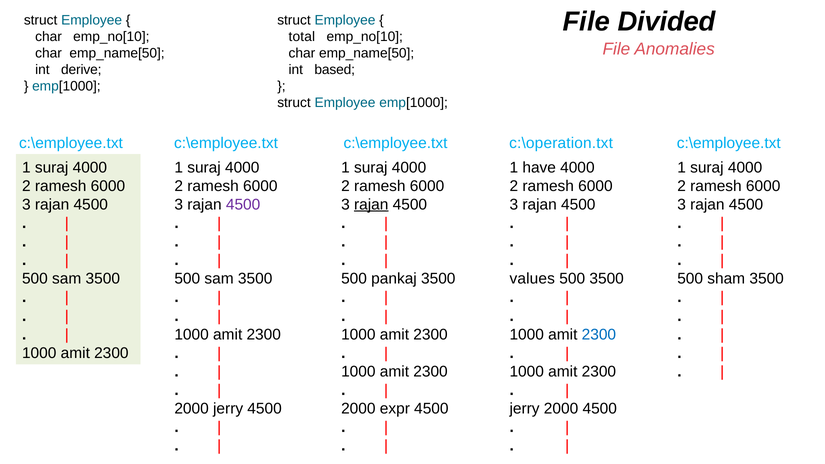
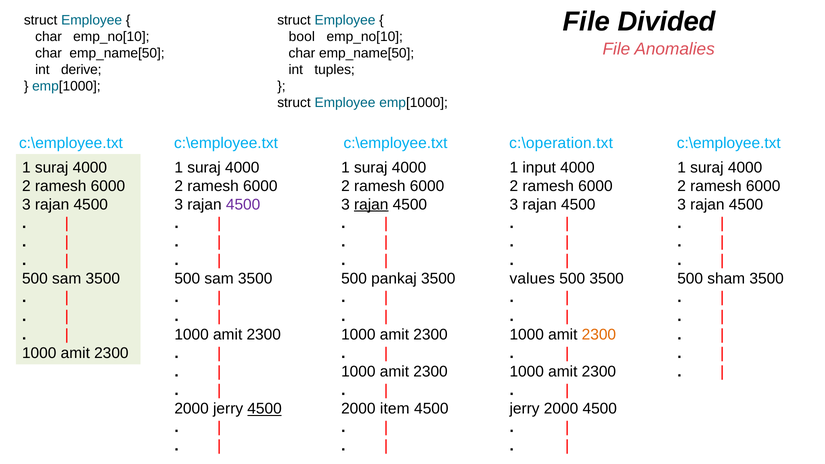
total: total -> bool
based: based -> tuples
have: have -> input
2300 at (599, 335) colour: blue -> orange
4500 at (265, 409) underline: none -> present
expr: expr -> item
